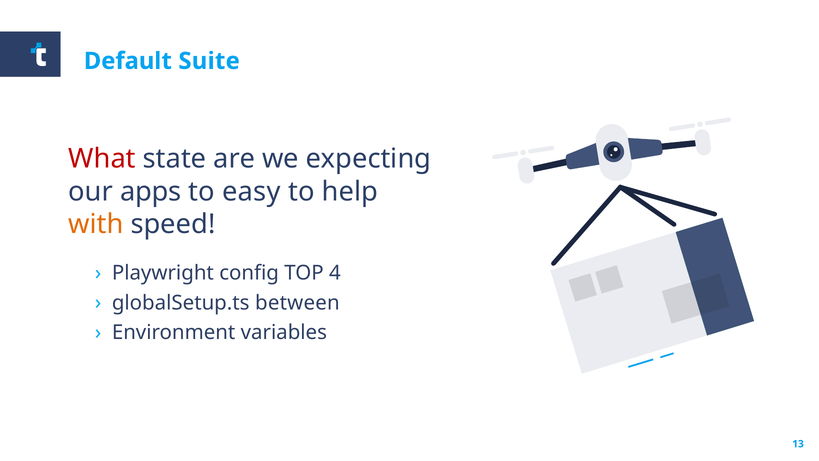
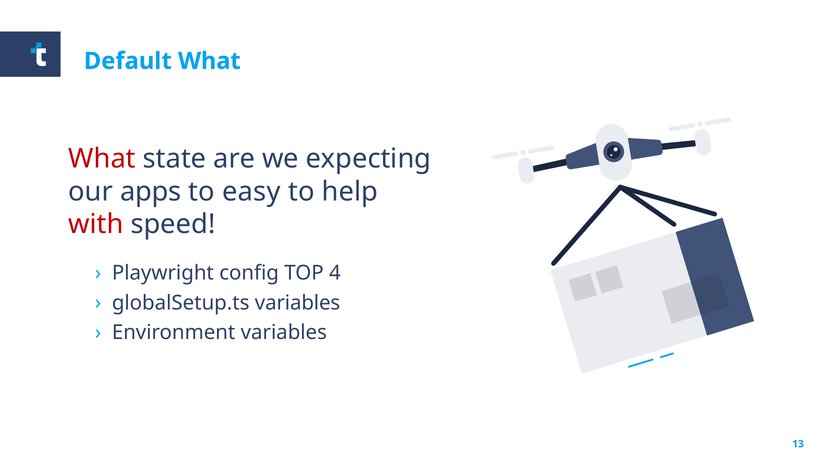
Default Suite: Suite -> What
with colour: orange -> red
globalSetup.ts between: between -> variables
